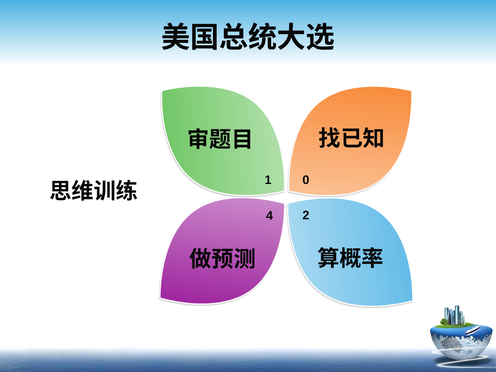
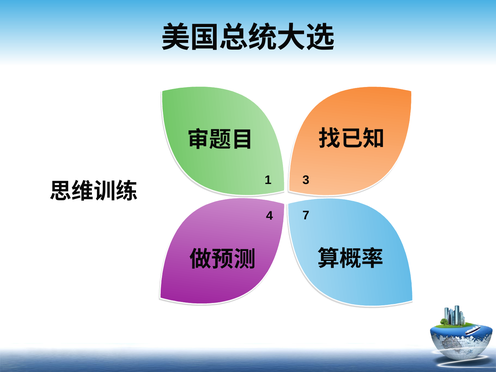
0: 0 -> 3
2: 2 -> 7
